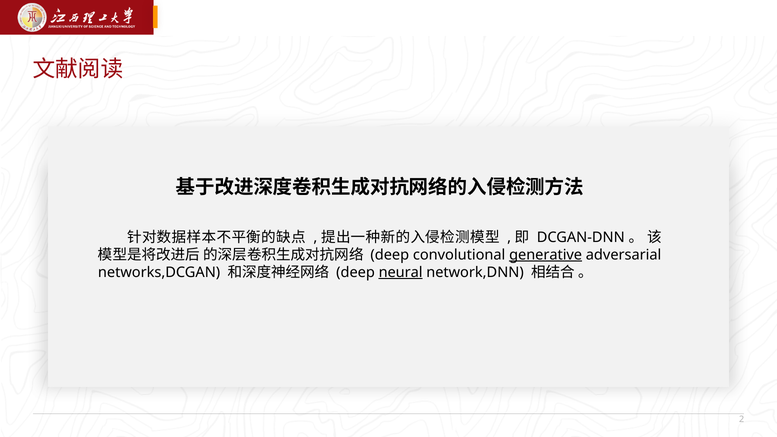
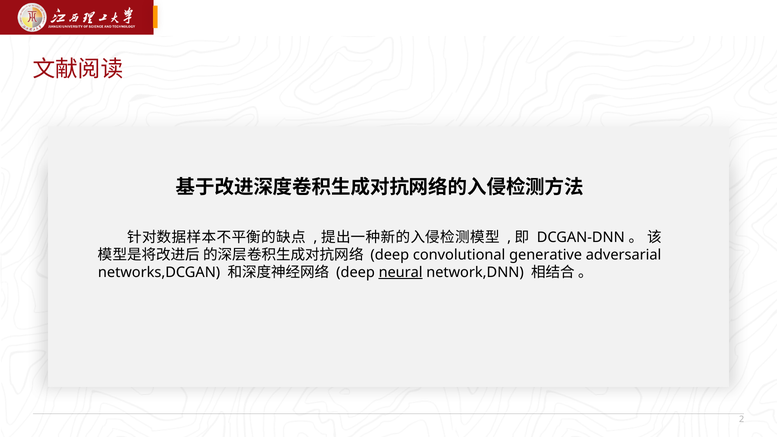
generative underline: present -> none
